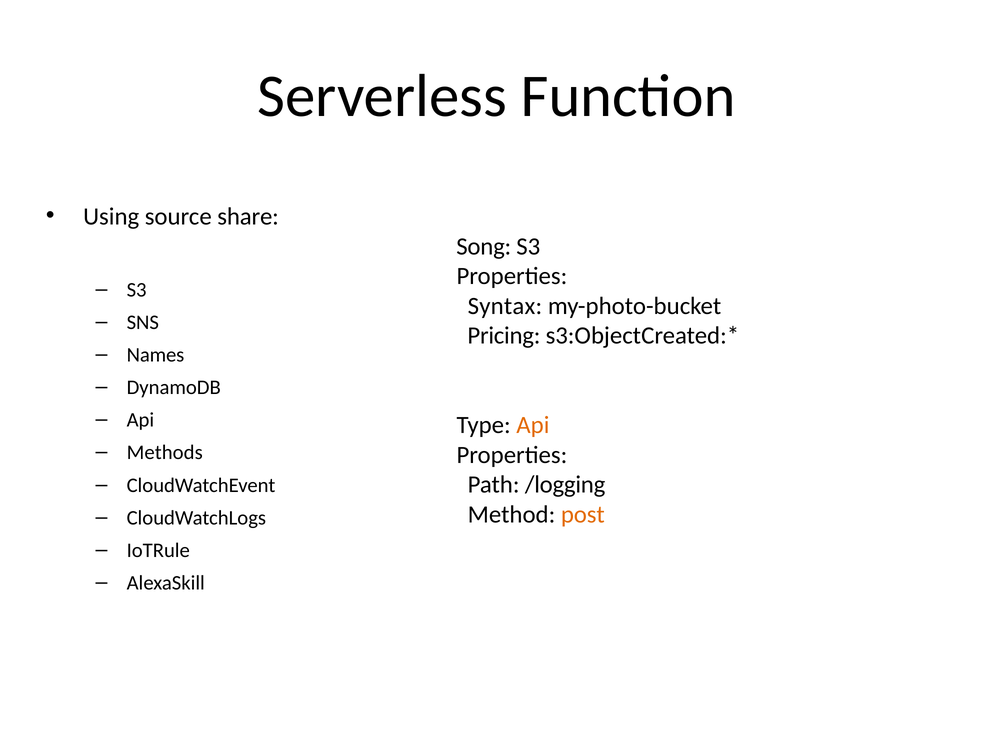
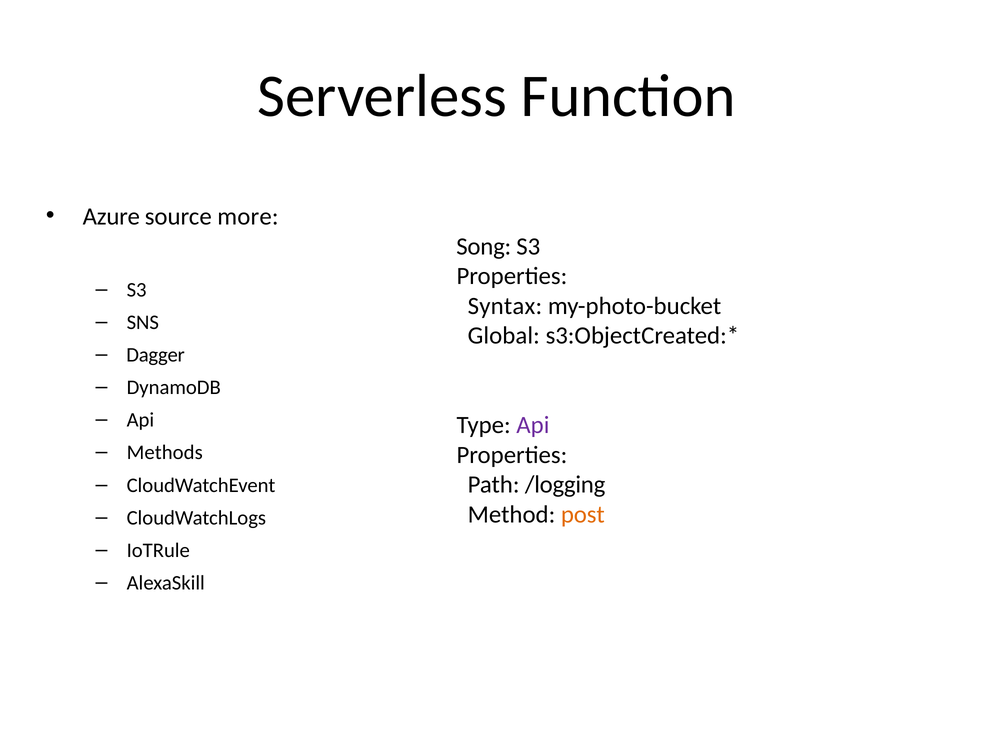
Using: Using -> Azure
share: share -> more
Pricing: Pricing -> Global
Names: Names -> Dagger
Api at (533, 425) colour: orange -> purple
